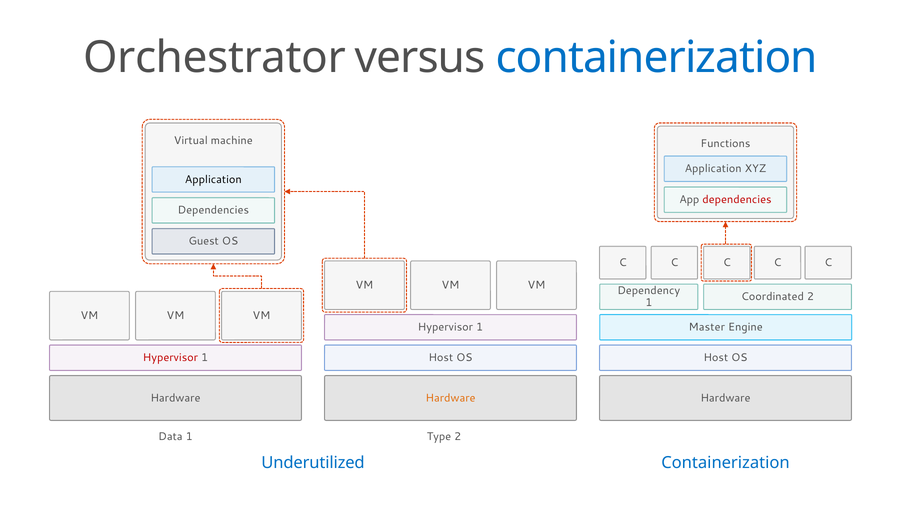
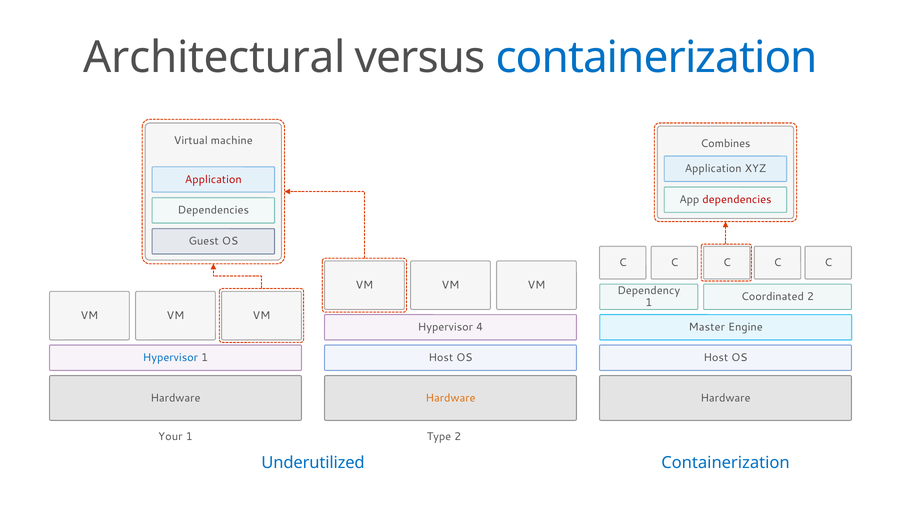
Orchestrator: Orchestrator -> Architectural
Functions: Functions -> Combines
Application at (213, 179) colour: black -> red
1 at (480, 327): 1 -> 4
Hypervisor at (170, 358) colour: red -> blue
Data: Data -> Your
